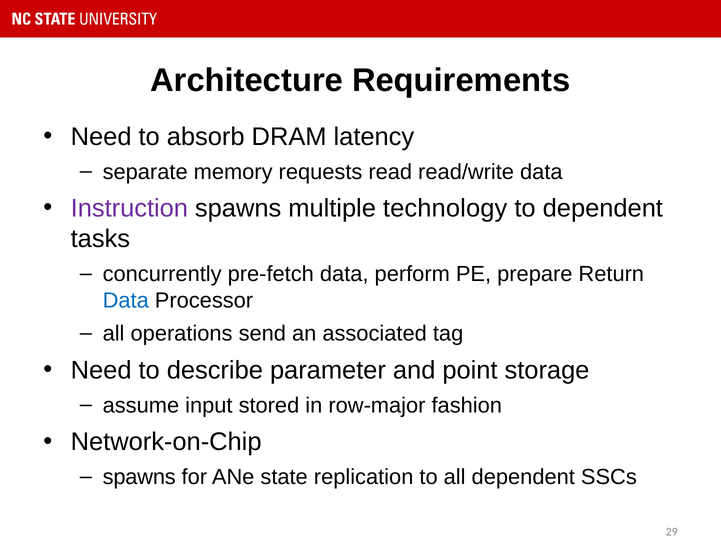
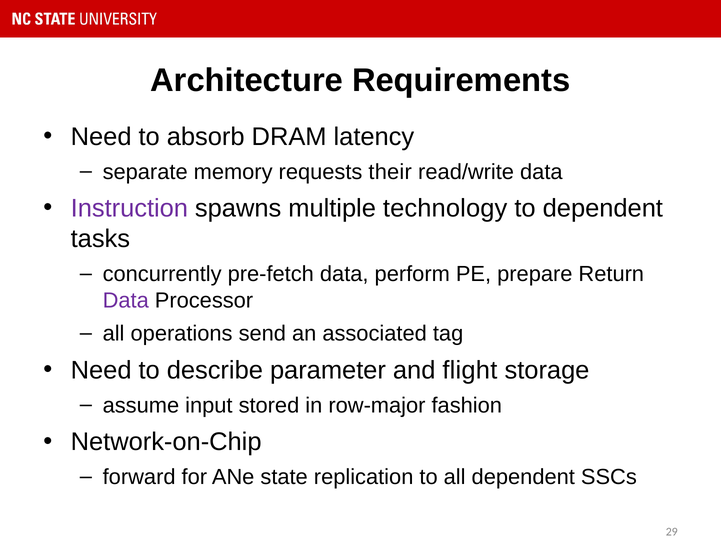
read: read -> their
Data at (126, 301) colour: blue -> purple
point: point -> flight
spawns at (139, 477): spawns -> forward
